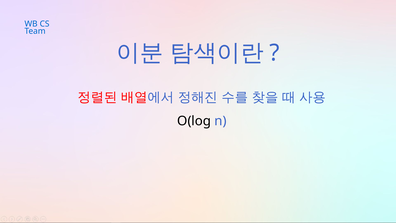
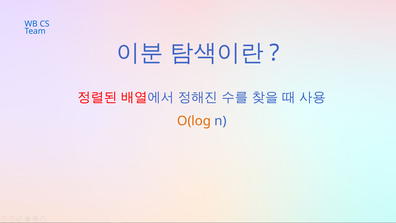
O(log colour: black -> orange
